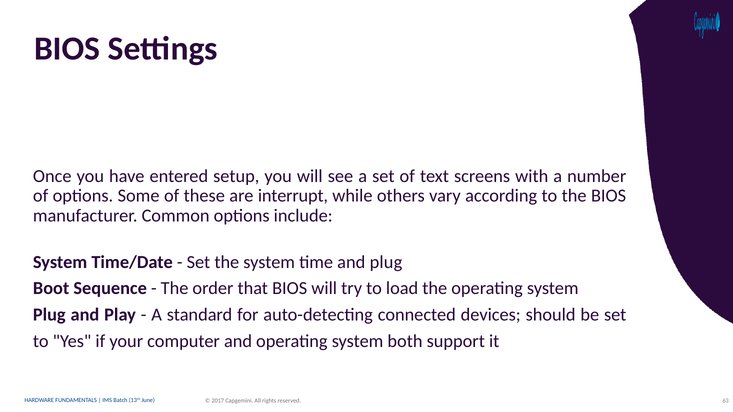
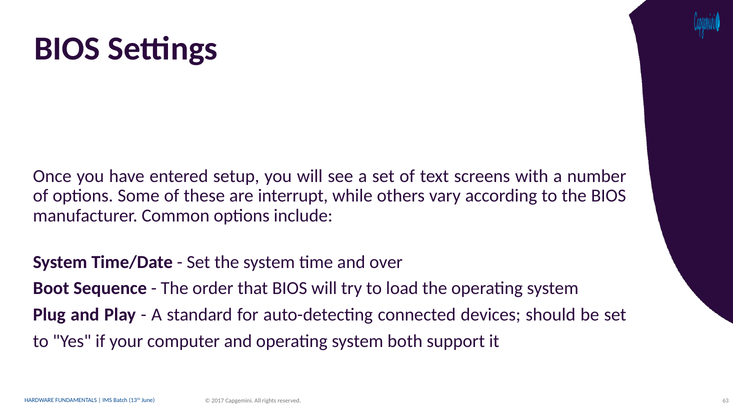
and plug: plug -> over
